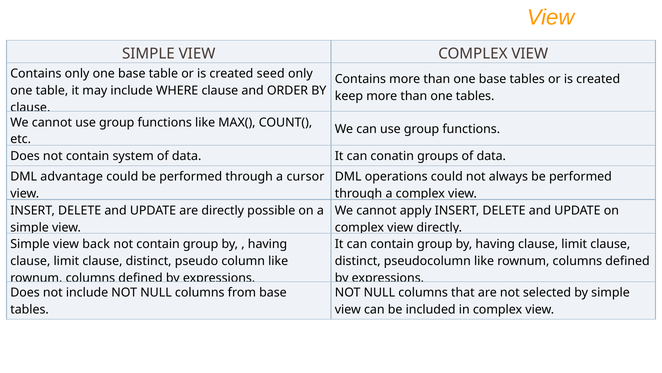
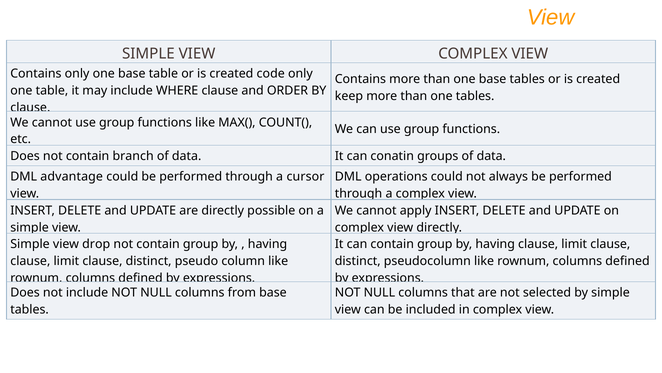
seed: seed -> code
system: system -> branch
back: back -> drop
